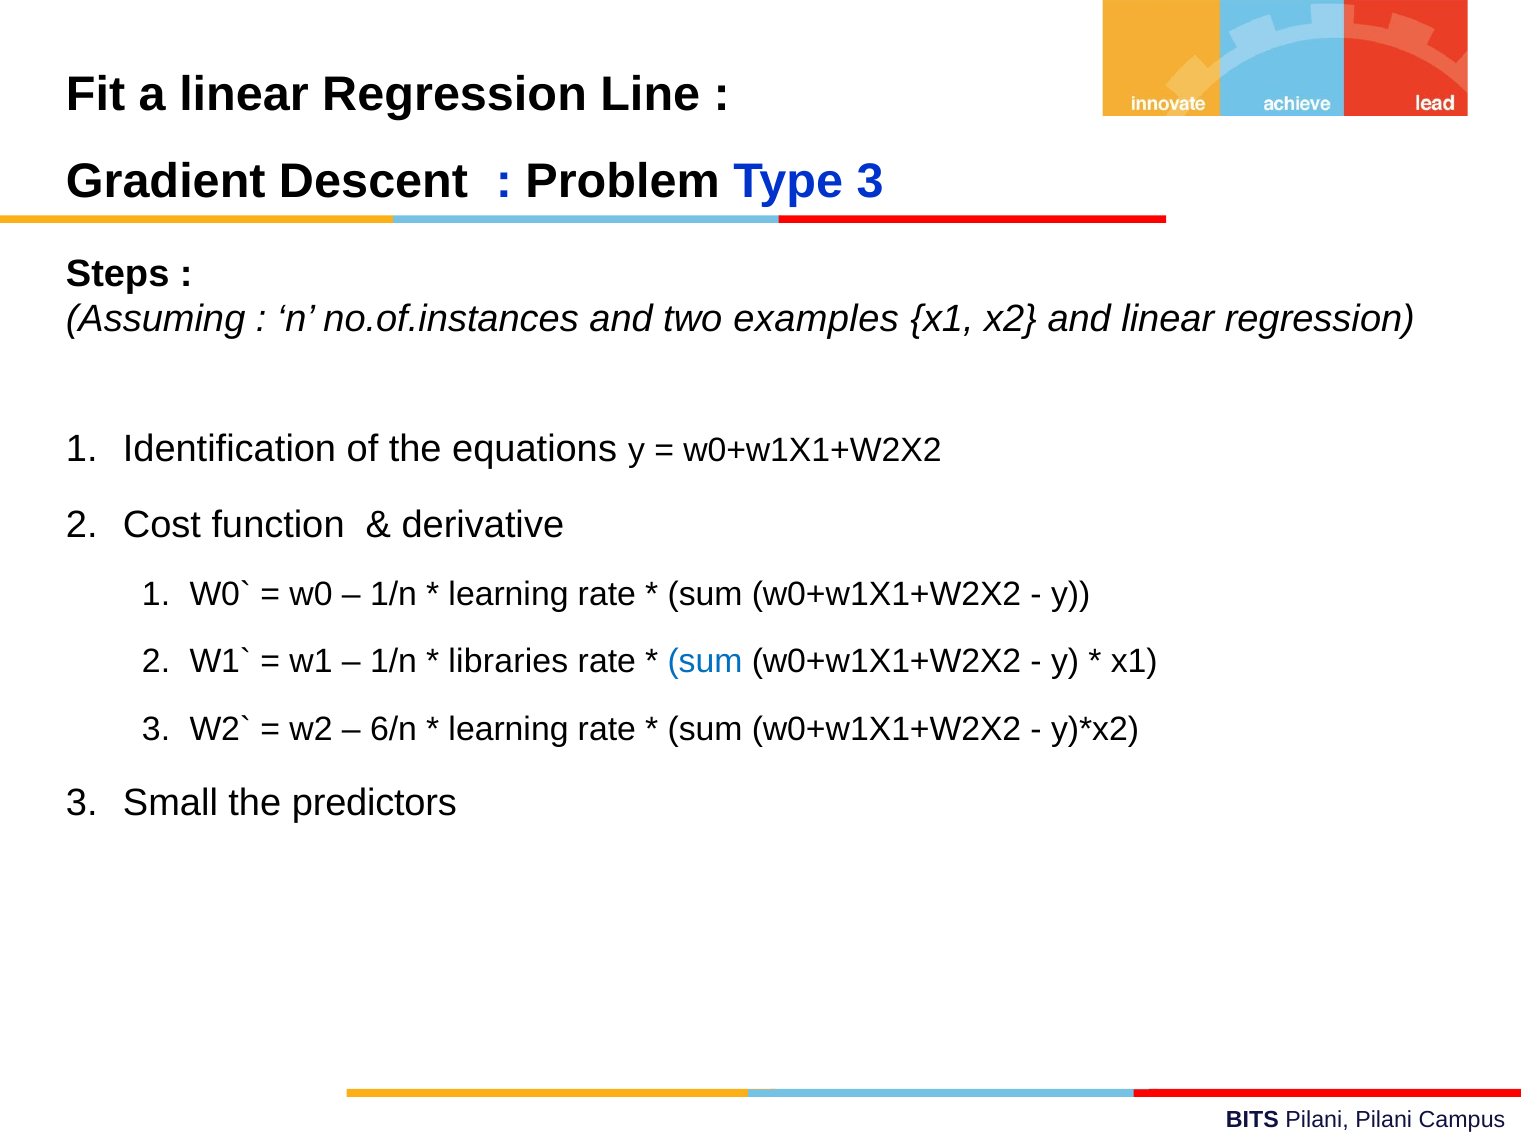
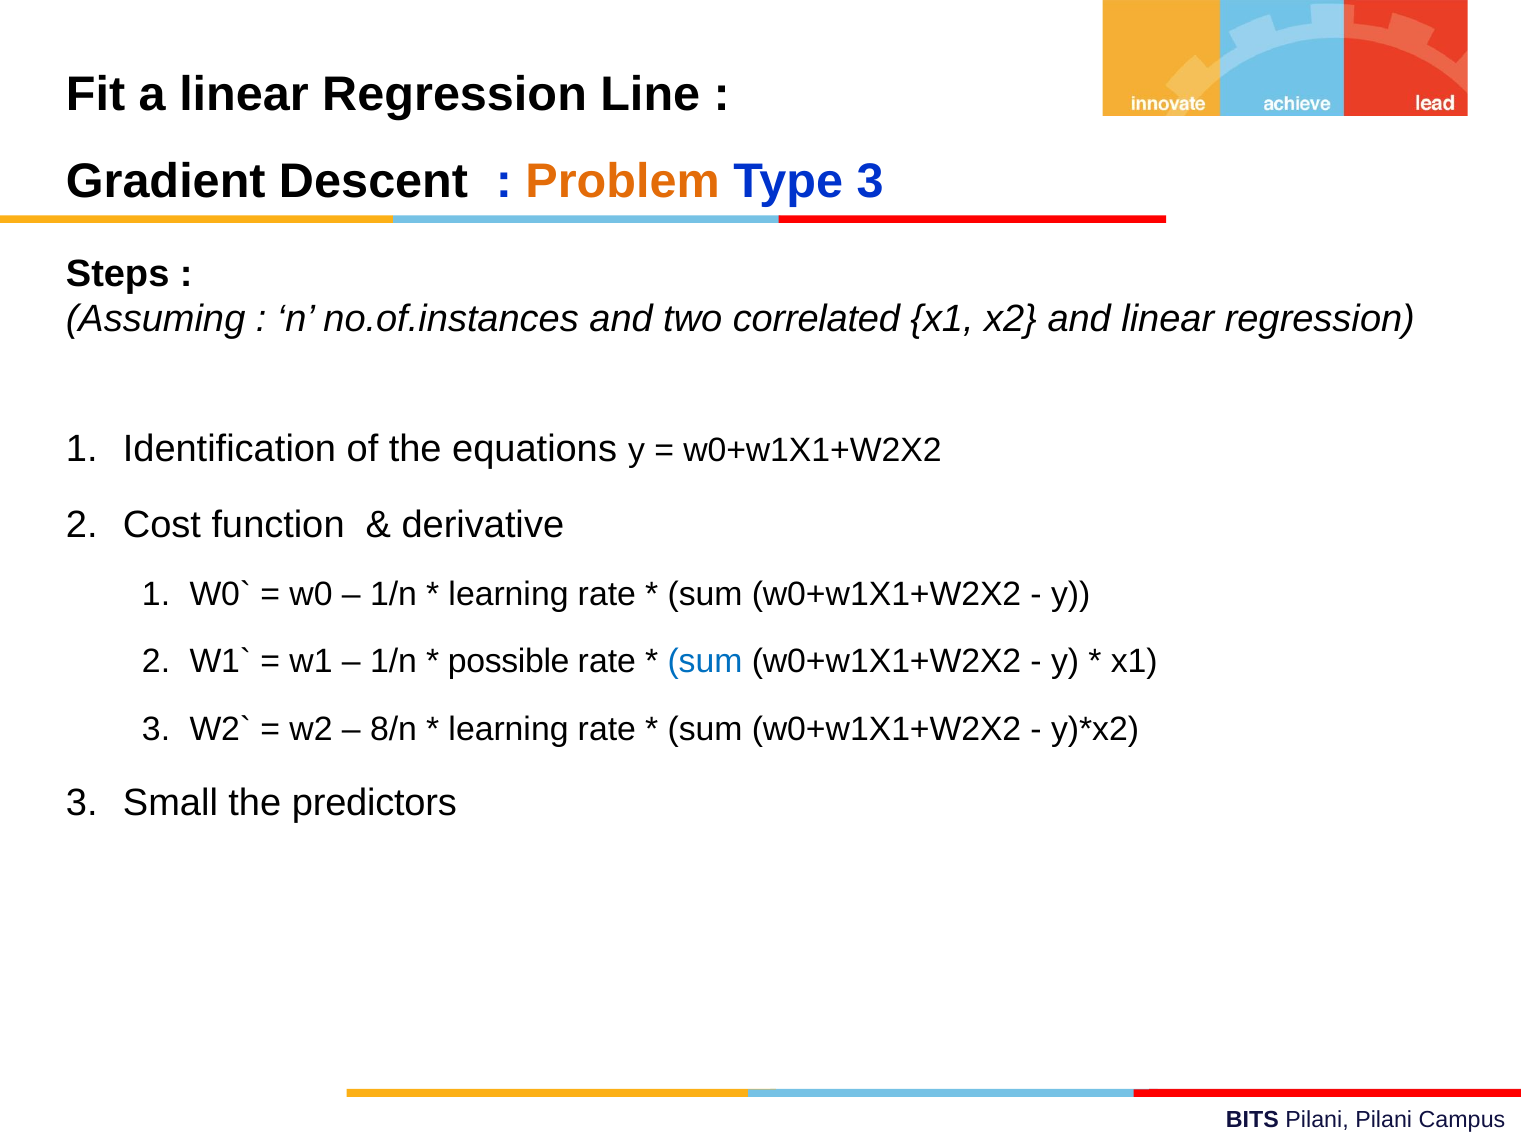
Problem colour: black -> orange
examples: examples -> correlated
libraries: libraries -> possible
6/n: 6/n -> 8/n
